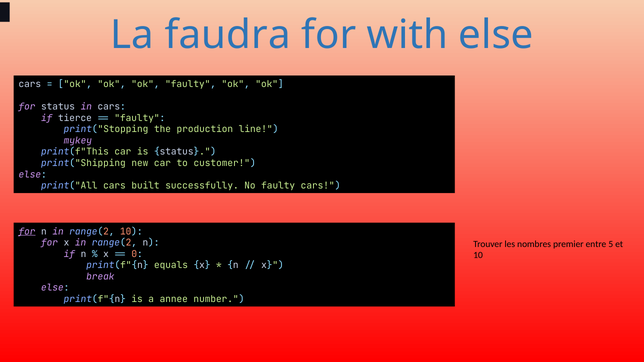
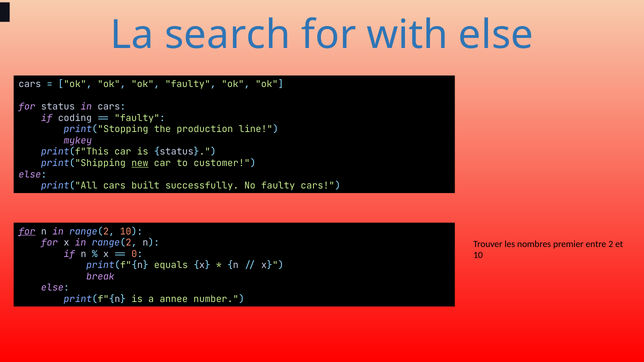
faudra: faudra -> search
tierce: tierce -> coding
new underline: none -> present
5: 5 -> 2
